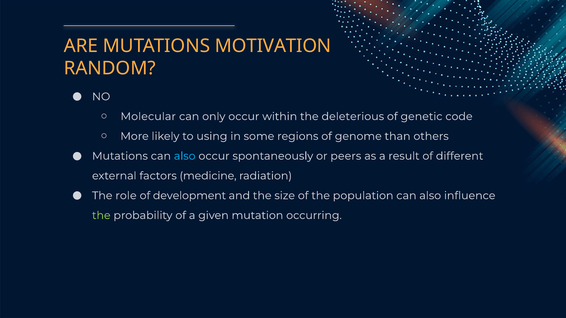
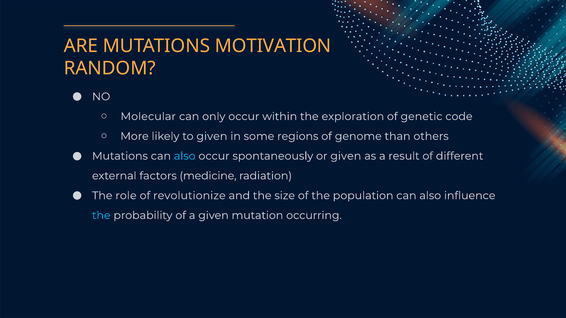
deleterious: deleterious -> exploration
to using: using -> given
or peers: peers -> given
development: development -> revolutionize
the at (101, 216) colour: light green -> light blue
